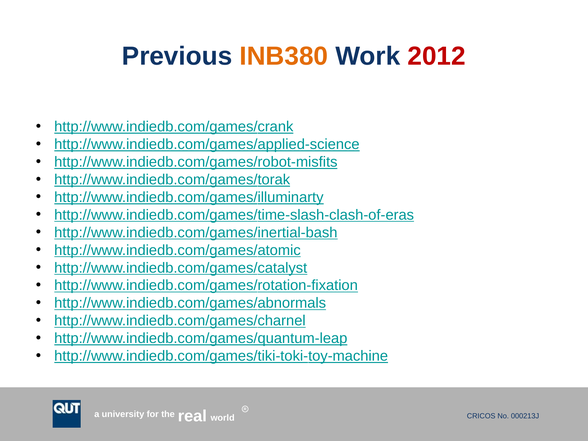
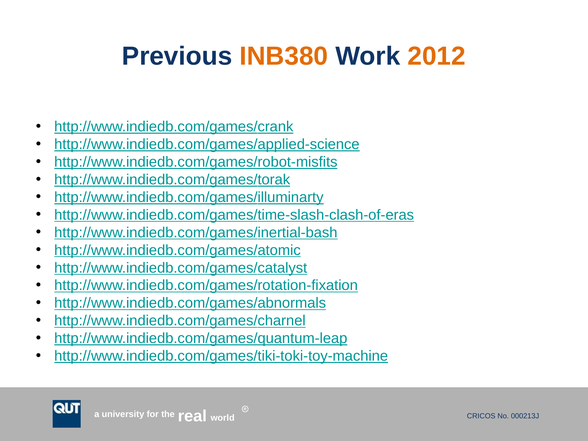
2012 colour: red -> orange
